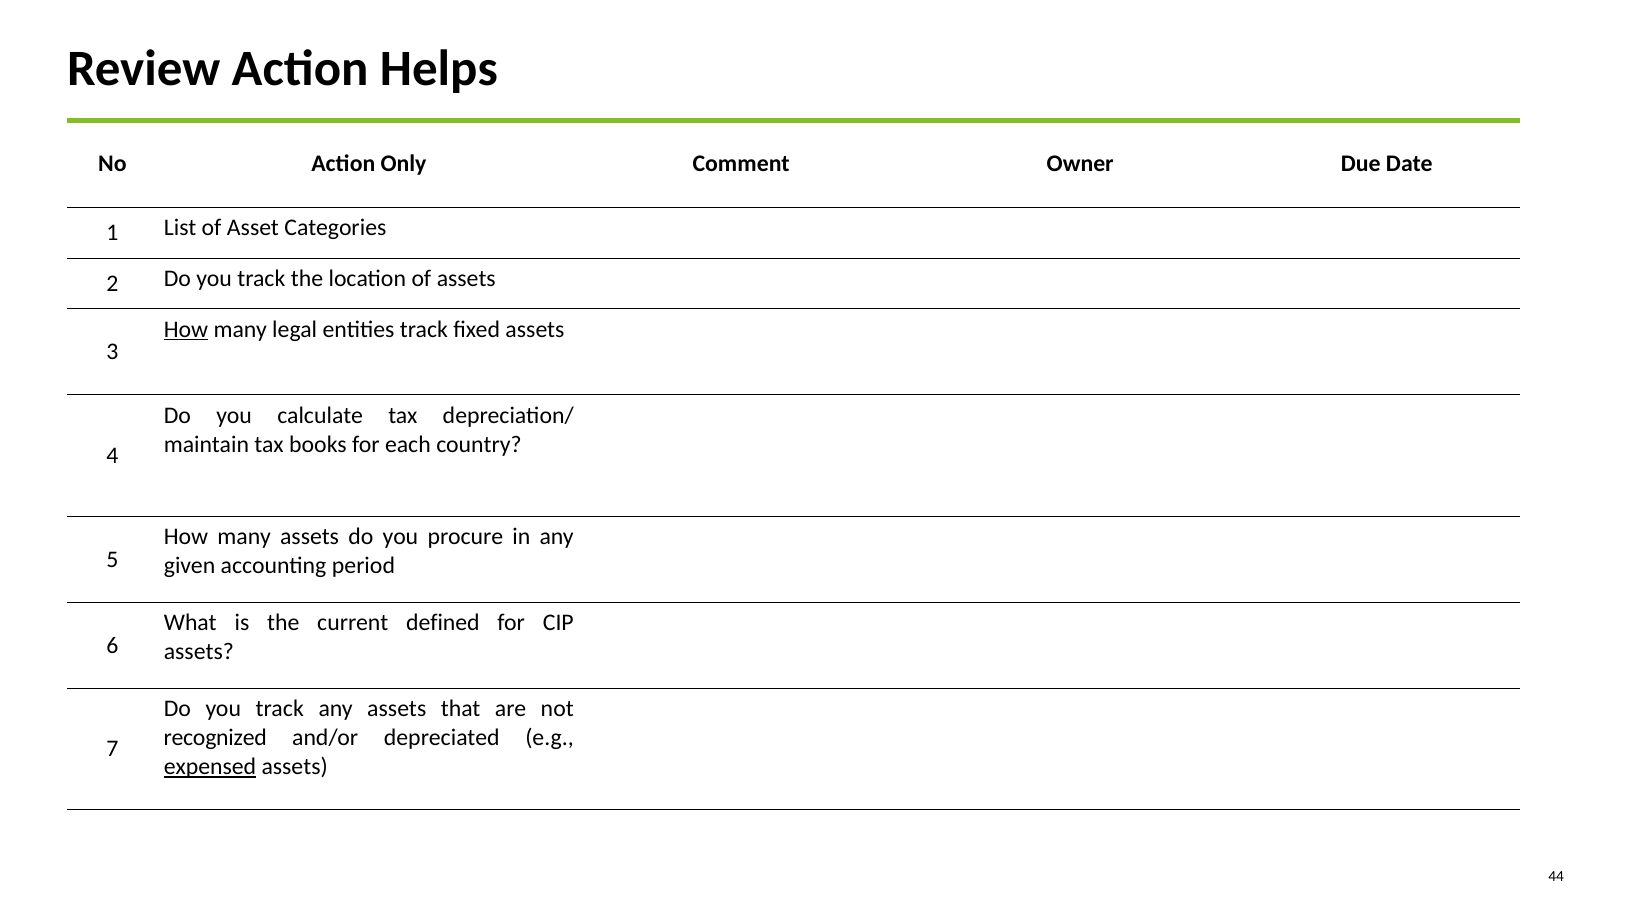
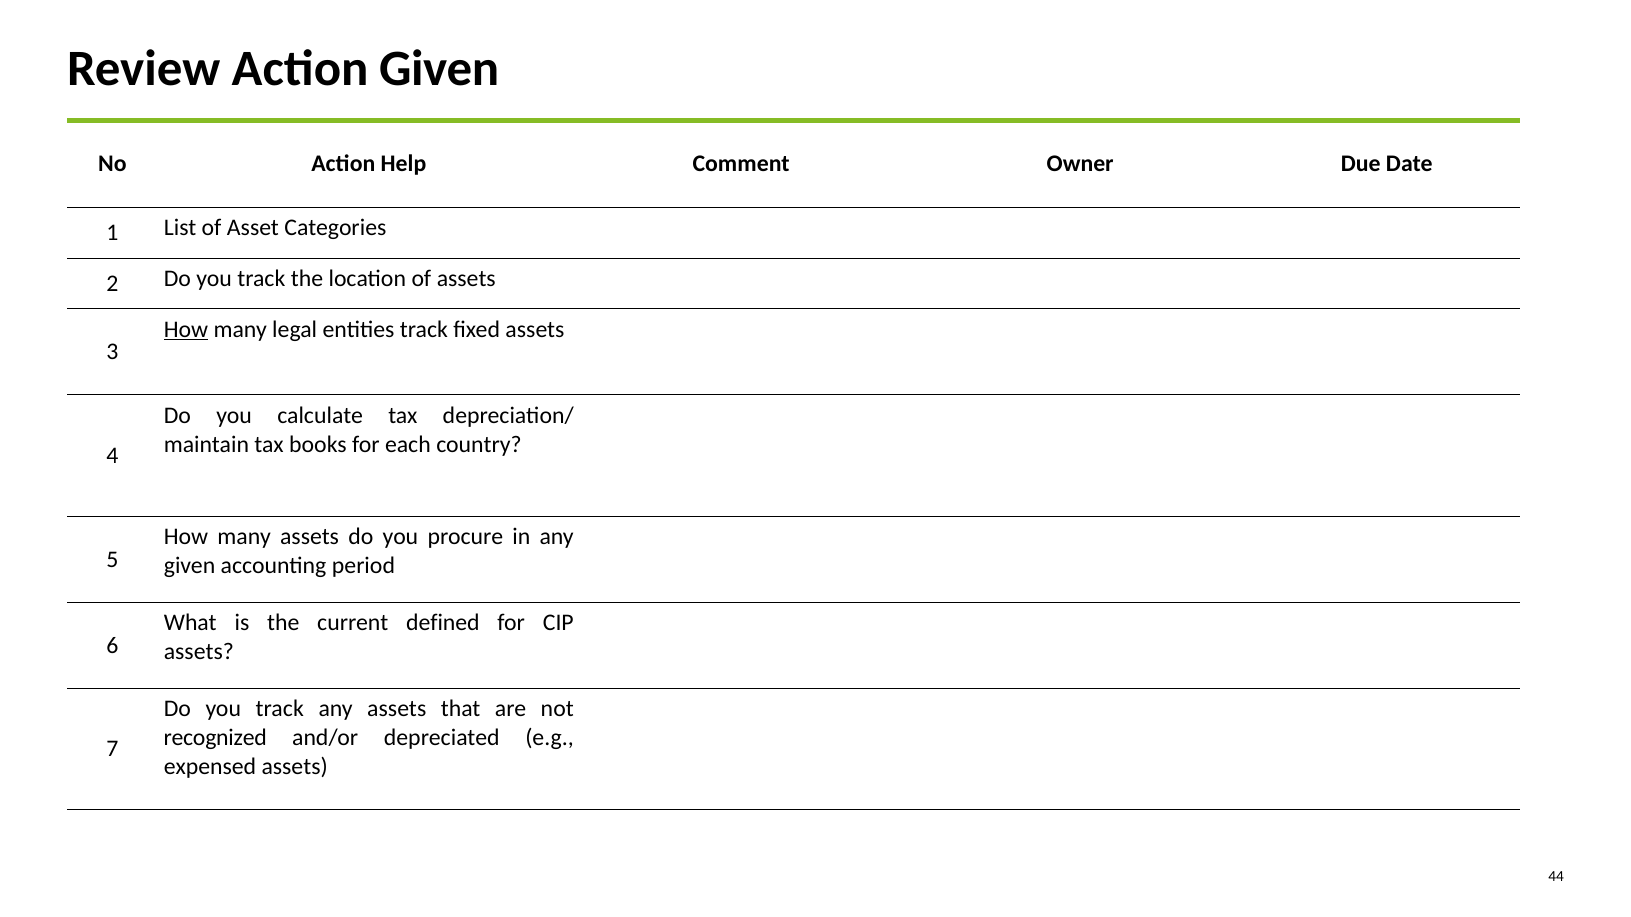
Action Helps: Helps -> Given
Only: Only -> Help
expensed underline: present -> none
